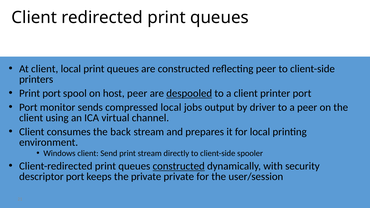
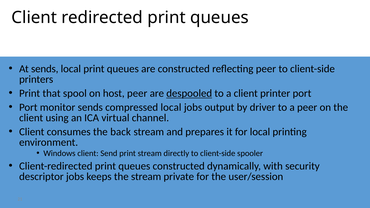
At client: client -> sends
Print port: port -> that
constructed at (179, 166) underline: present -> none
descriptor port: port -> jobs
the private: private -> stream
